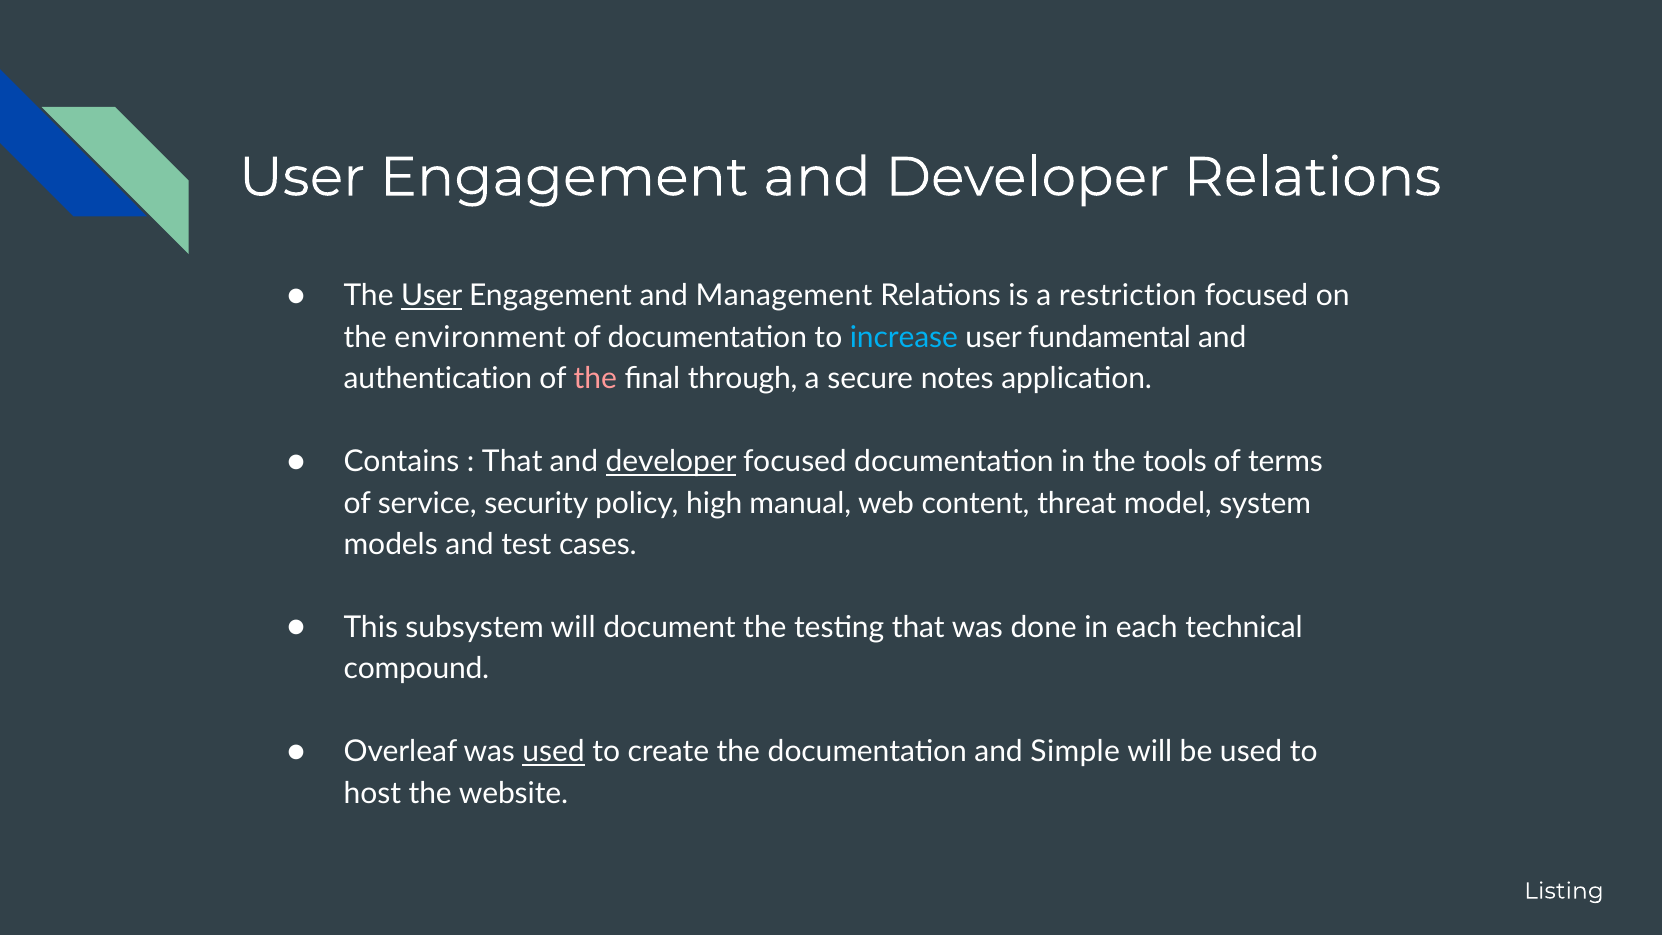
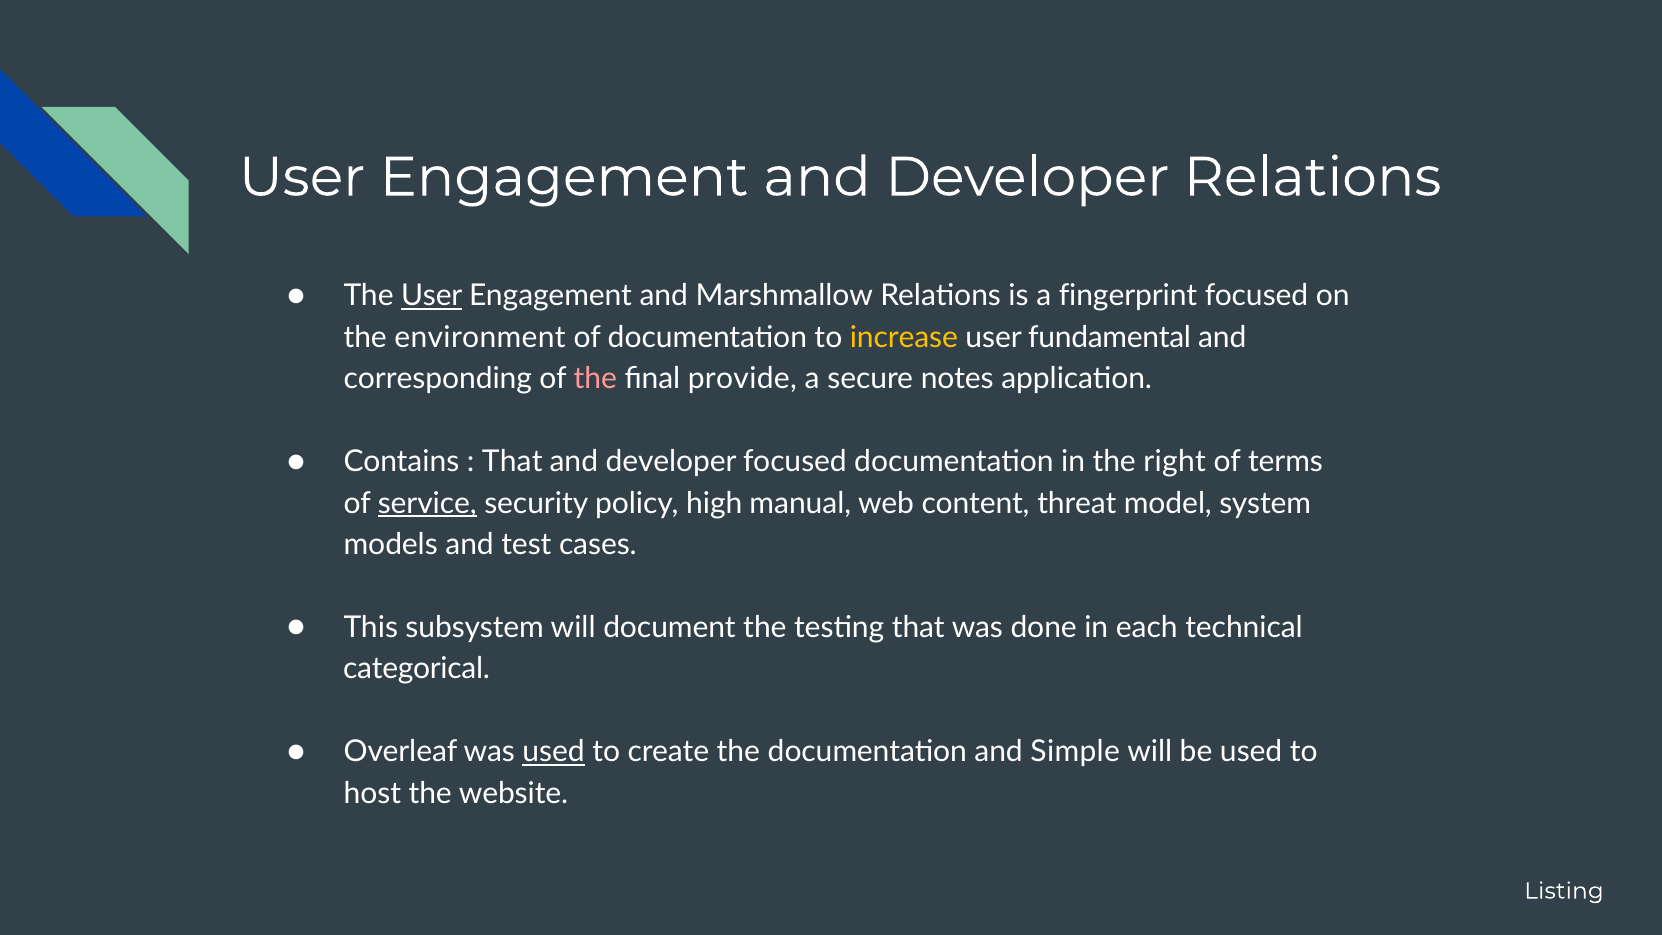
Management: Management -> Marshmallow
restriction: restriction -> fingerprint
increase colour: light blue -> yellow
authentication: authentication -> corresponding
through: through -> provide
developer at (671, 462) underline: present -> none
tools: tools -> right
service underline: none -> present
compound: compound -> categorical
